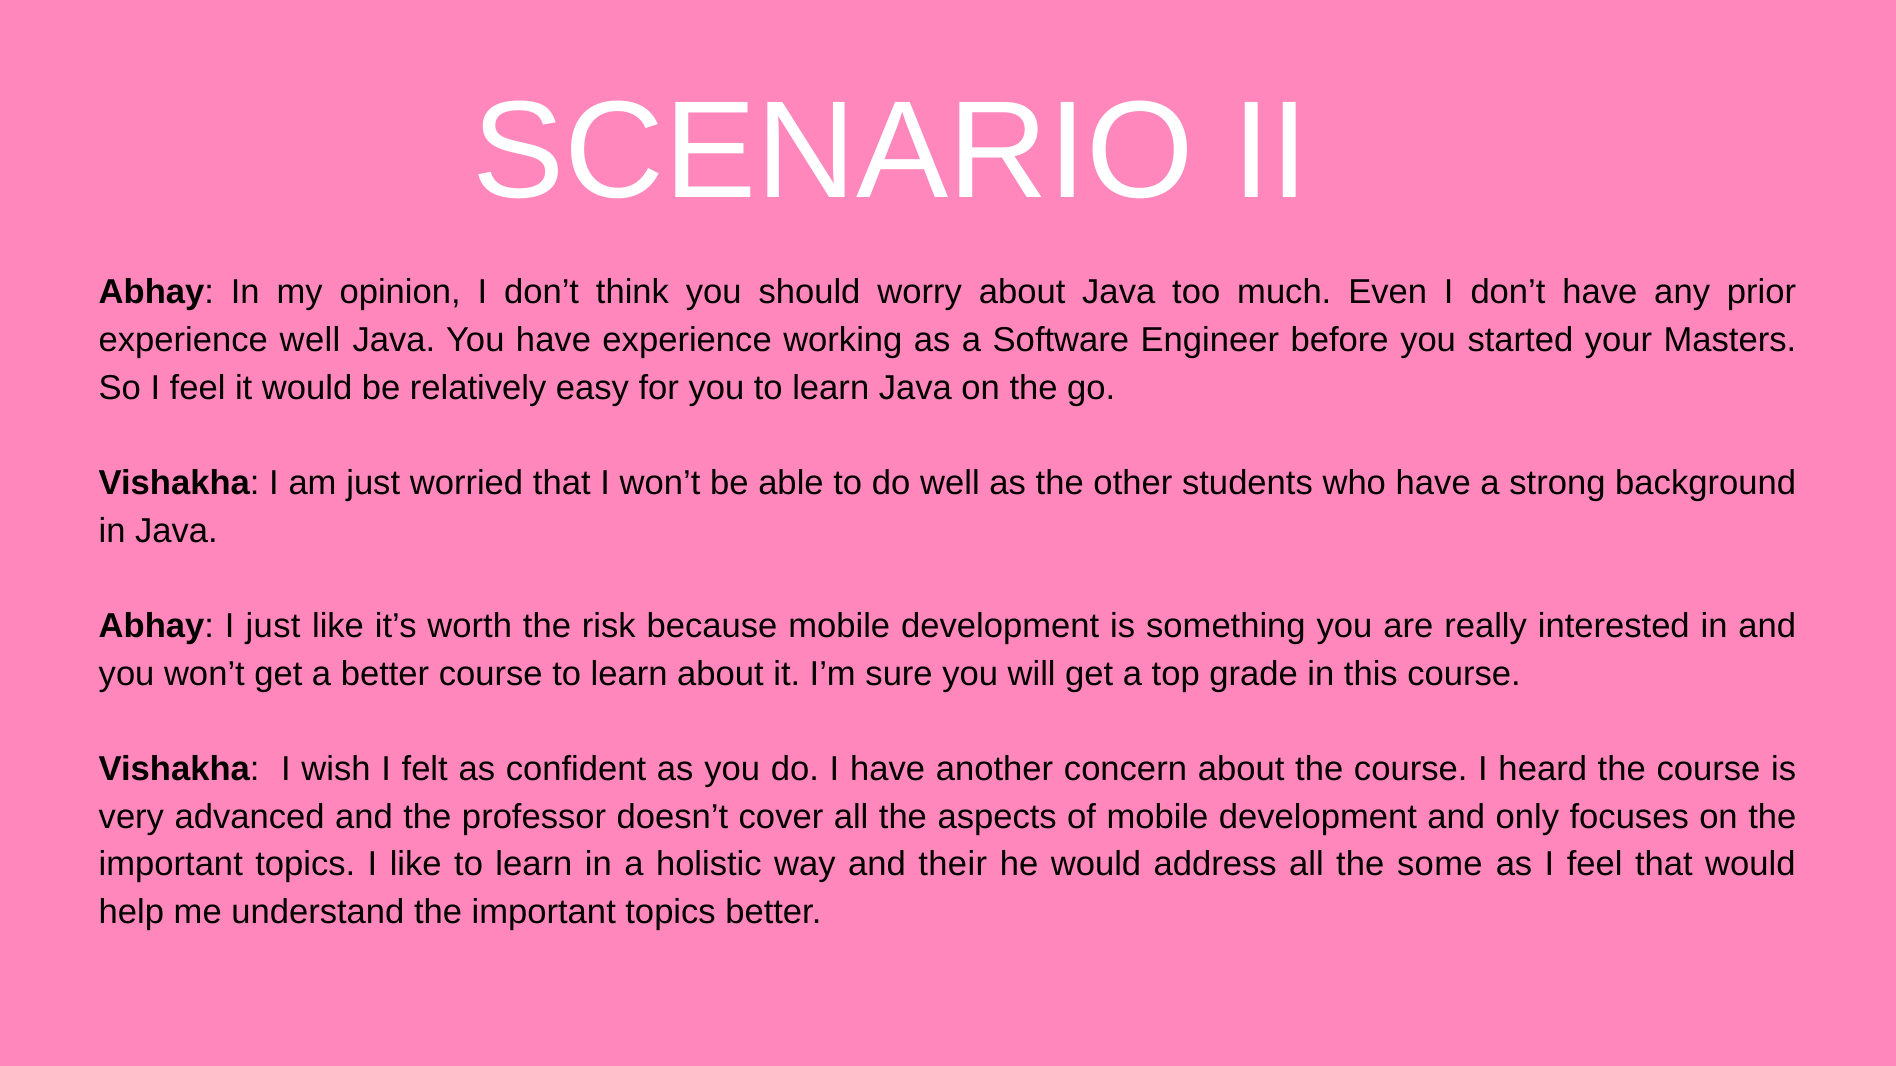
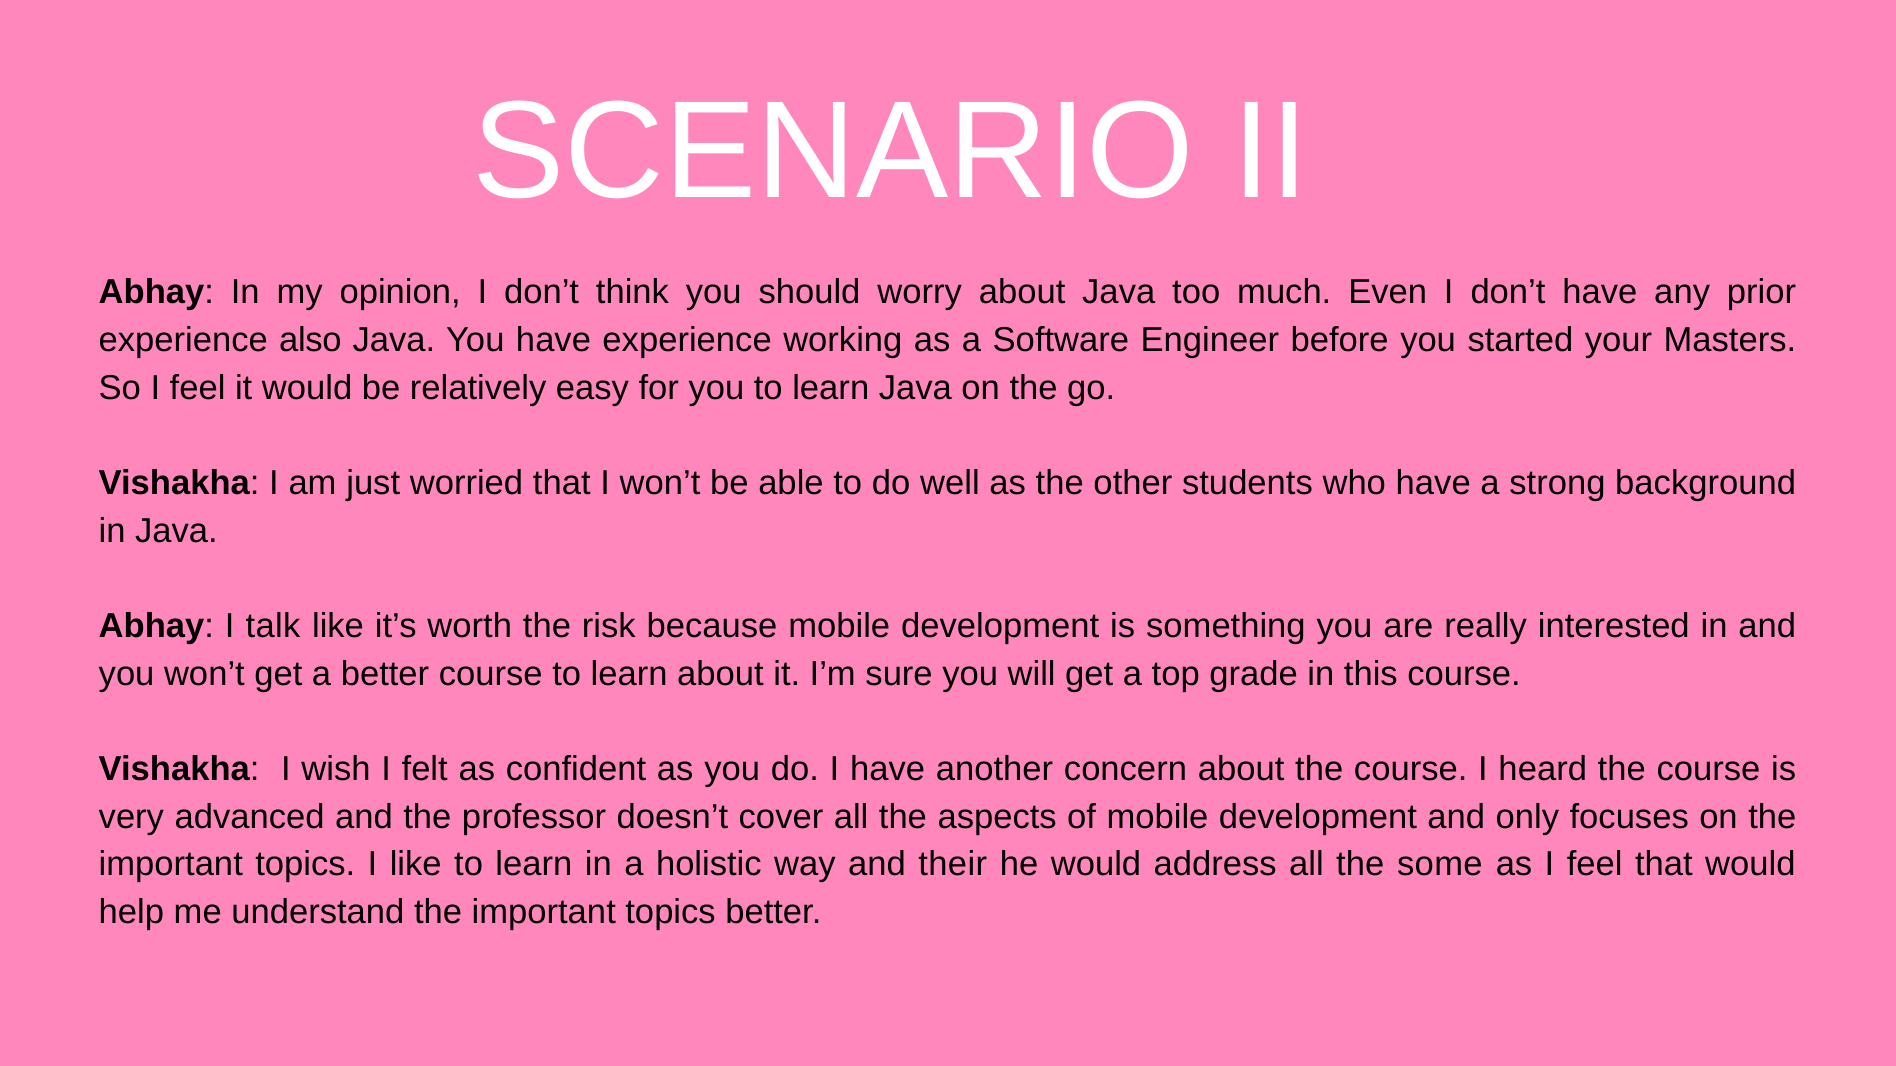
experience well: well -> also
I just: just -> talk
